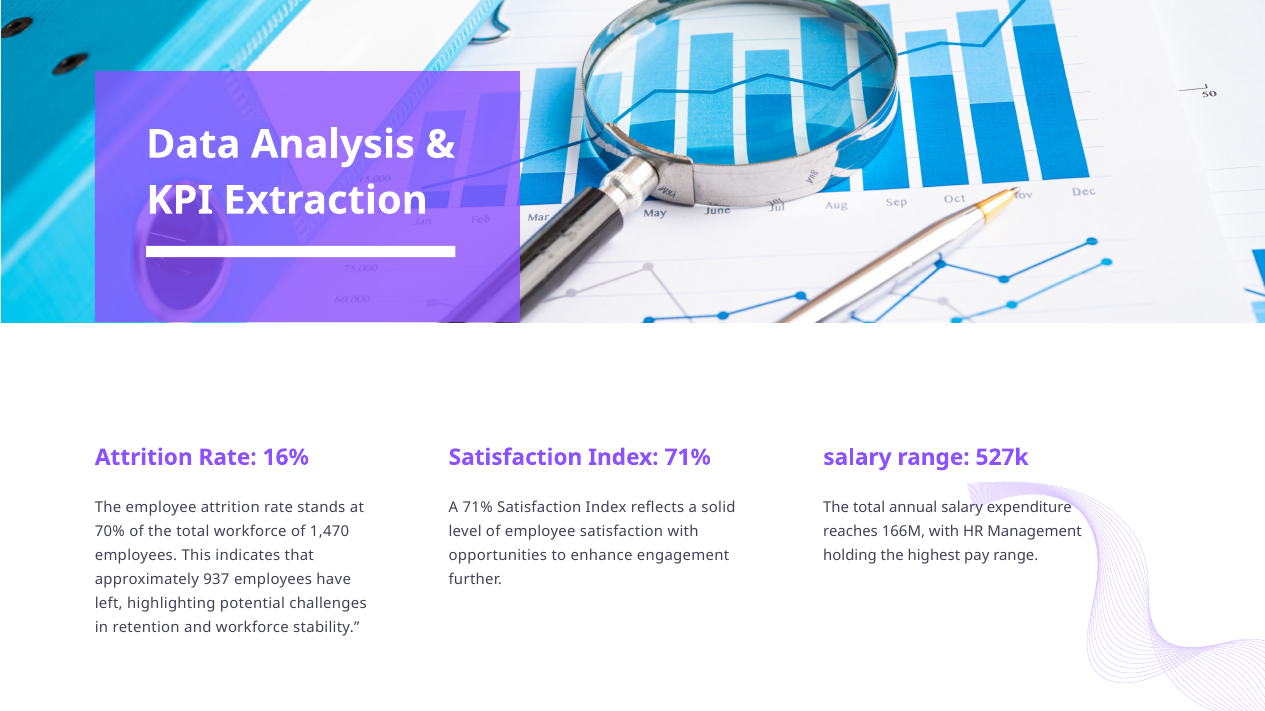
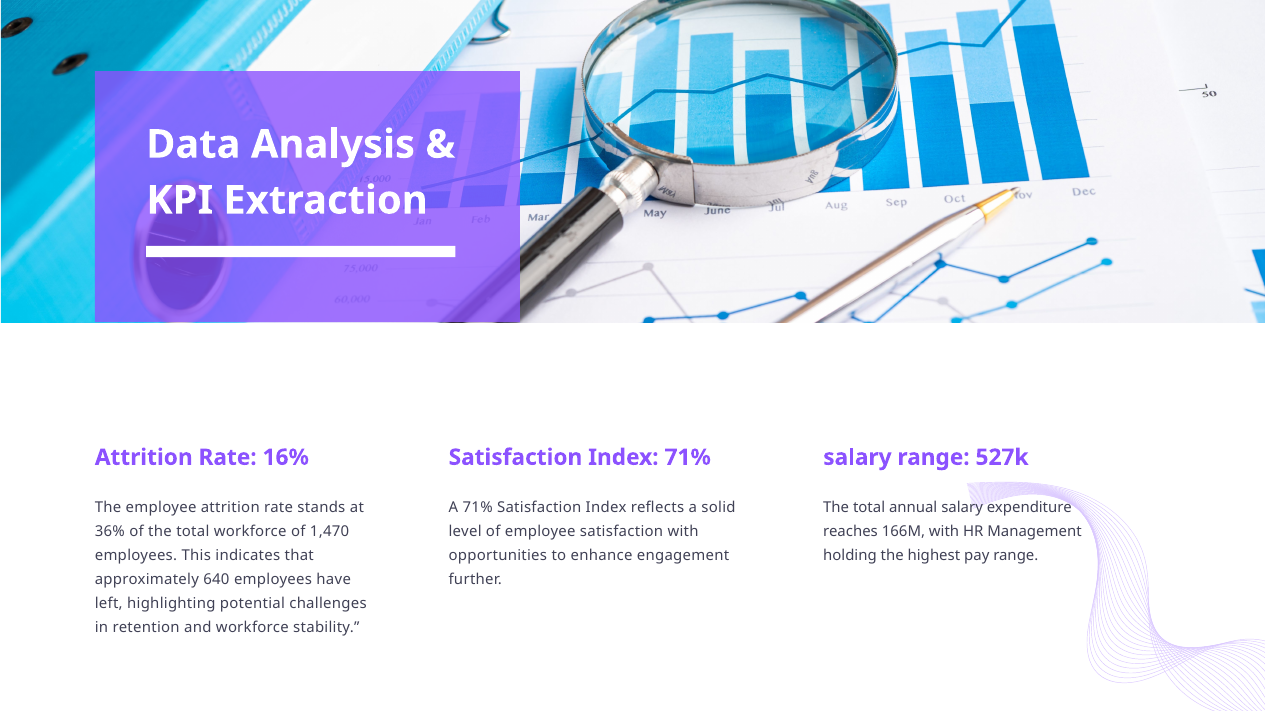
70%: 70% -> 36%
937: 937 -> 640
